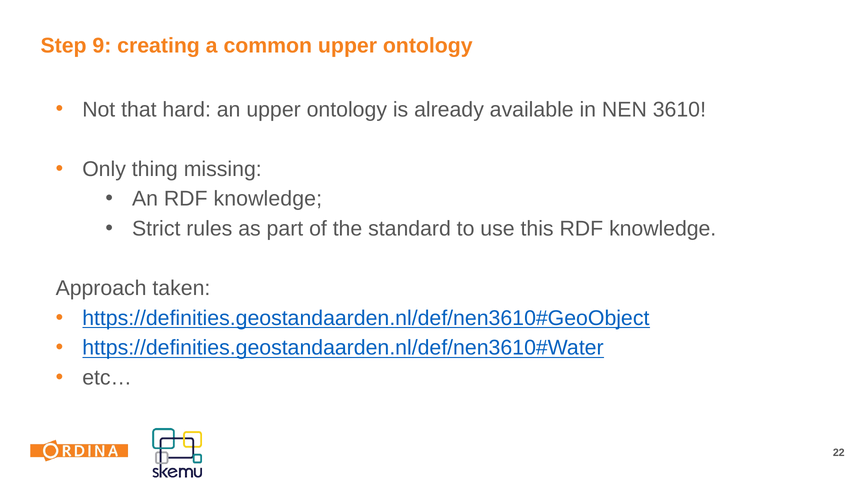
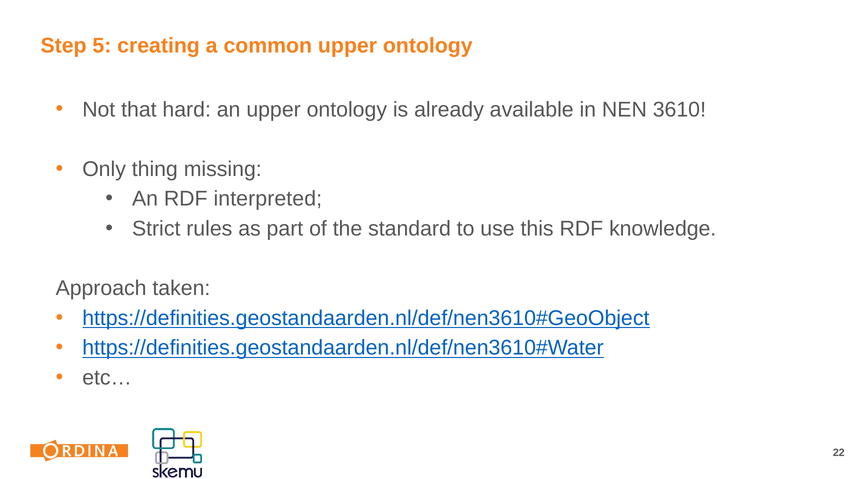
9: 9 -> 5
An RDF knowledge: knowledge -> interpreted
